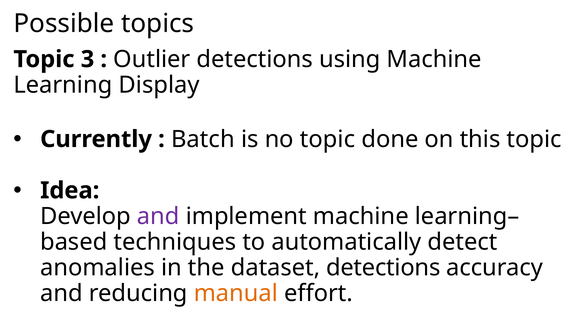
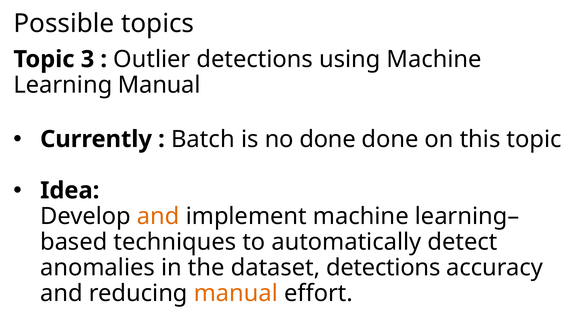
Learning Display: Display -> Manual
no topic: topic -> done
and at (158, 216) colour: purple -> orange
